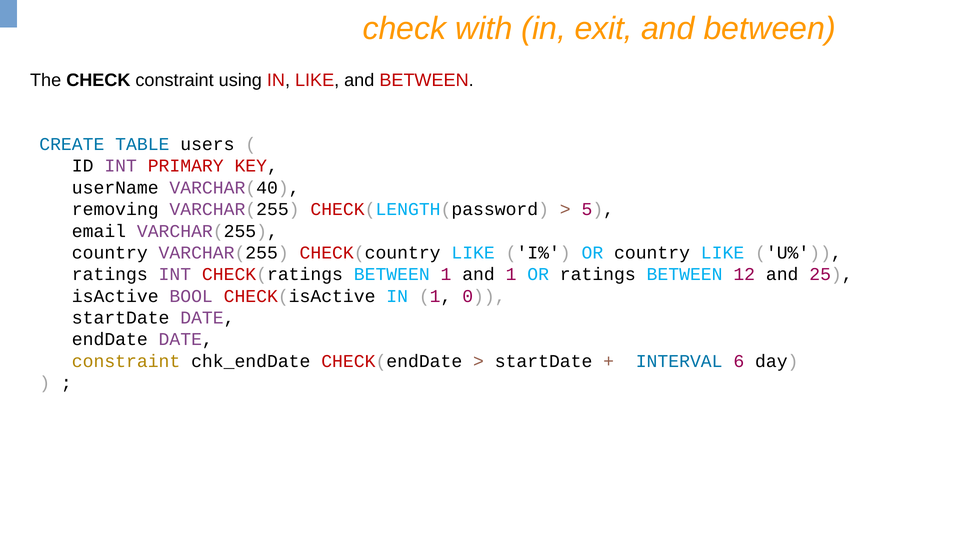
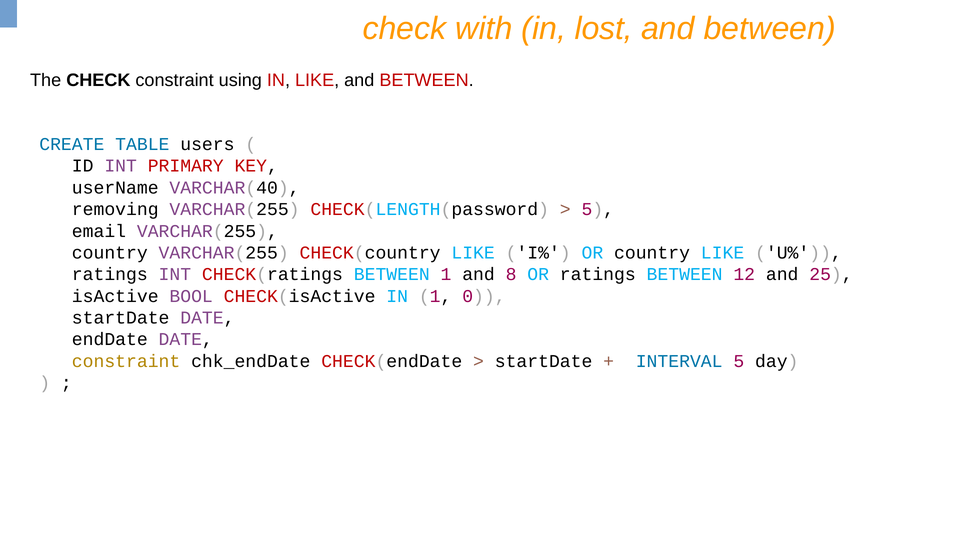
exit: exit -> lost
and 1: 1 -> 8
INTERVAL 6: 6 -> 5
